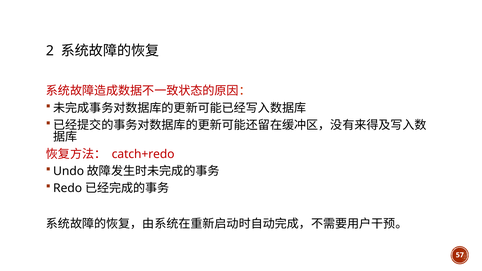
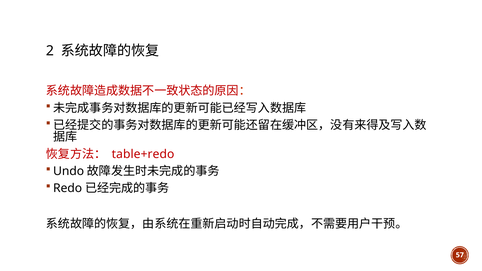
catch+redo: catch+redo -> table+redo
